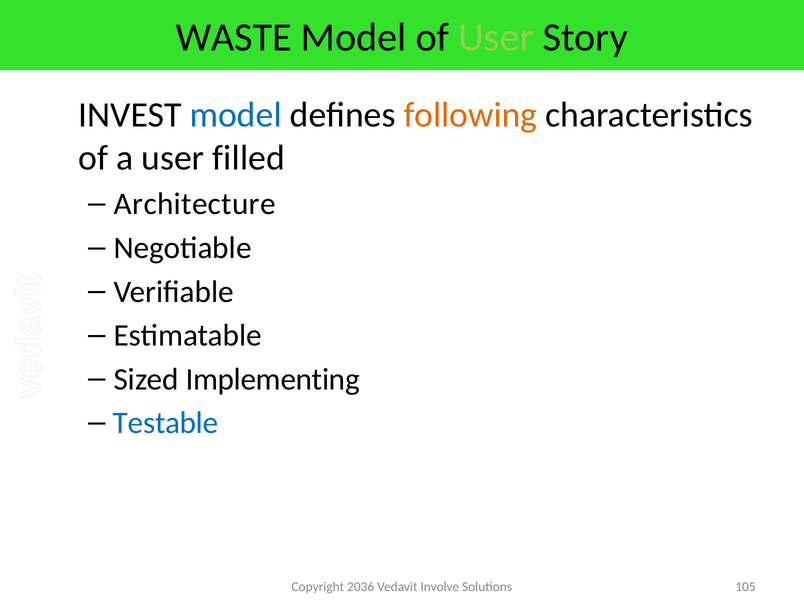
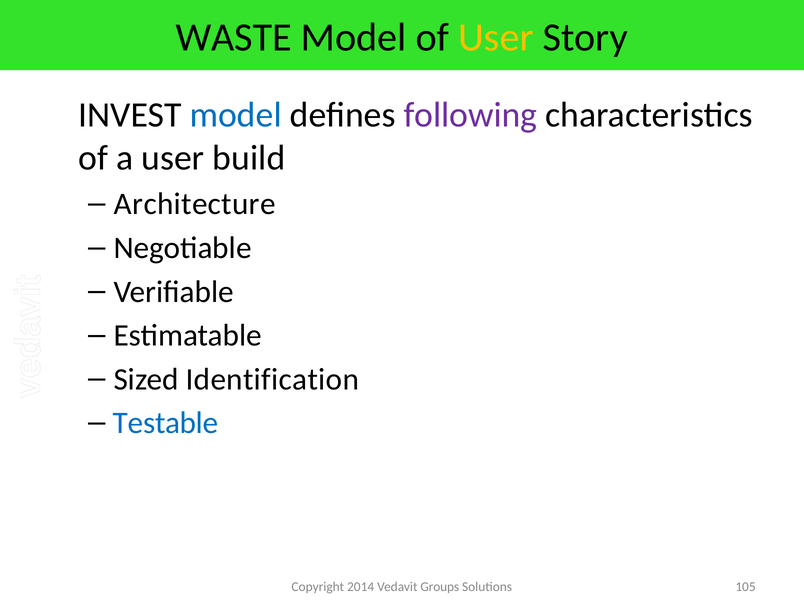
User at (496, 38) colour: light green -> yellow
following colour: orange -> purple
filled: filled -> build
Implementing: Implementing -> Identification
2036: 2036 -> 2014
Involve: Involve -> Groups
